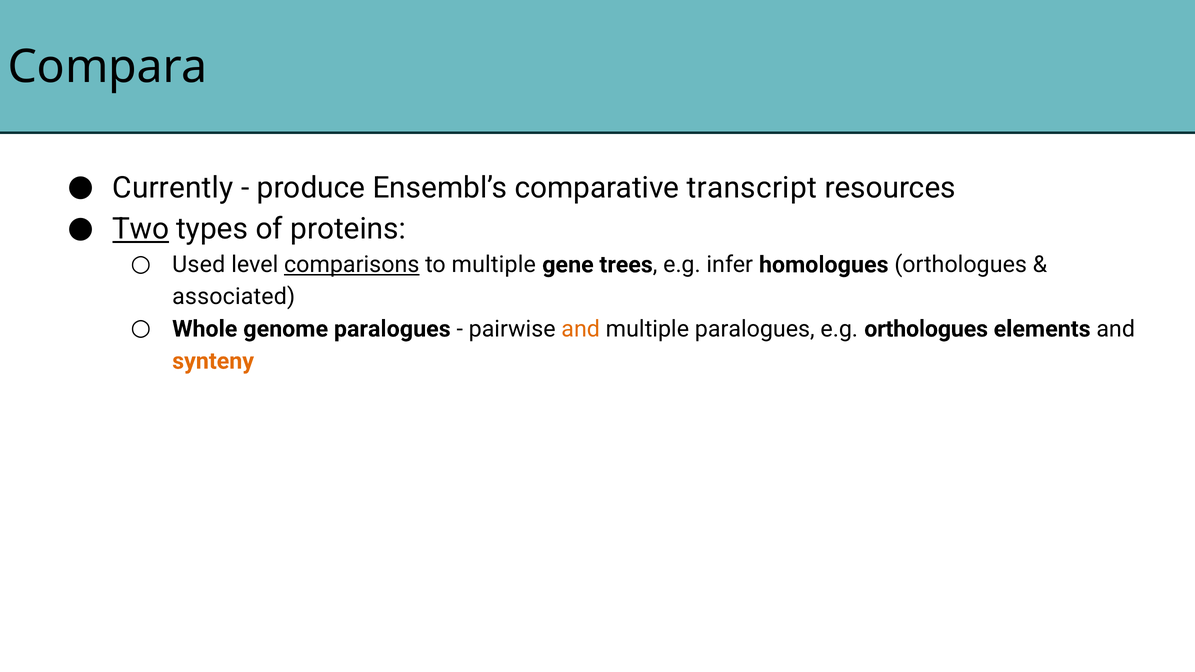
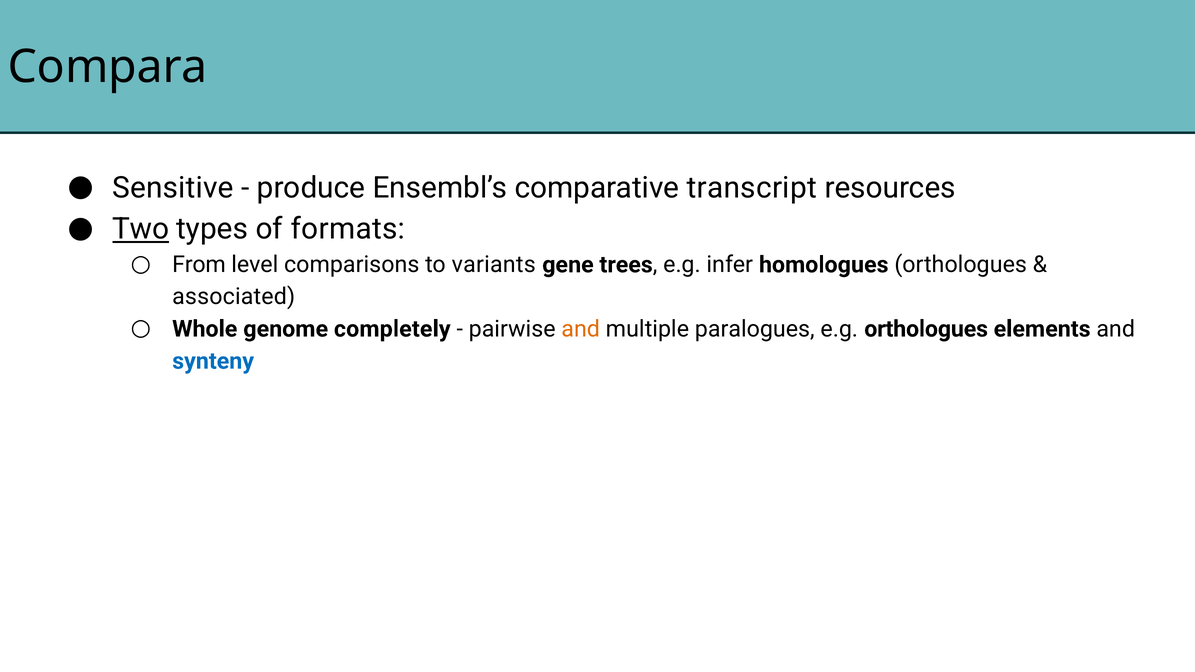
Currently: Currently -> Sensitive
proteins: proteins -> formats
Used: Used -> From
comparisons underline: present -> none
to multiple: multiple -> variants
genome paralogues: paralogues -> completely
synteny colour: orange -> blue
